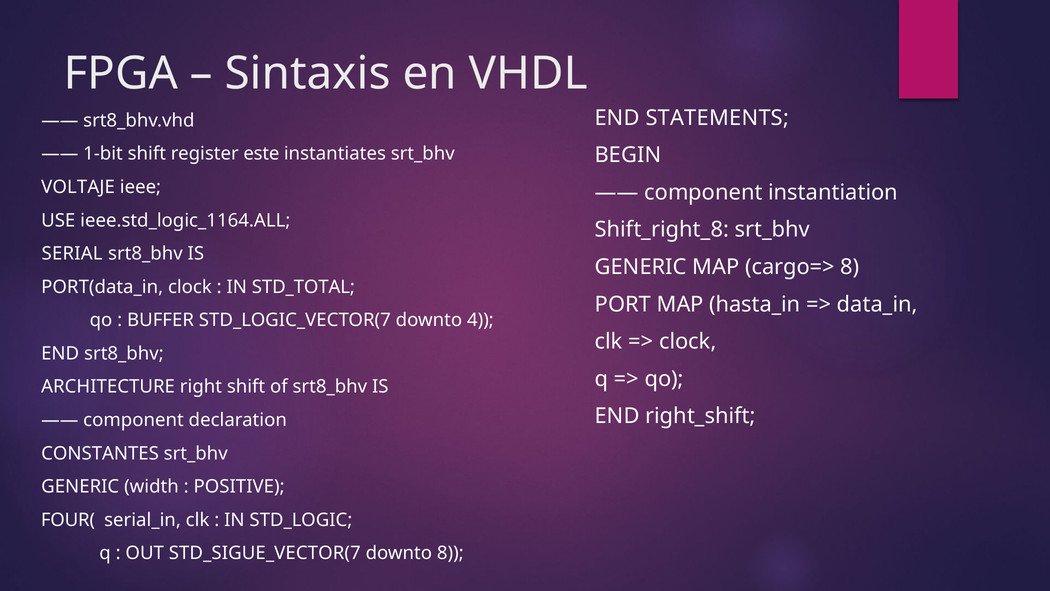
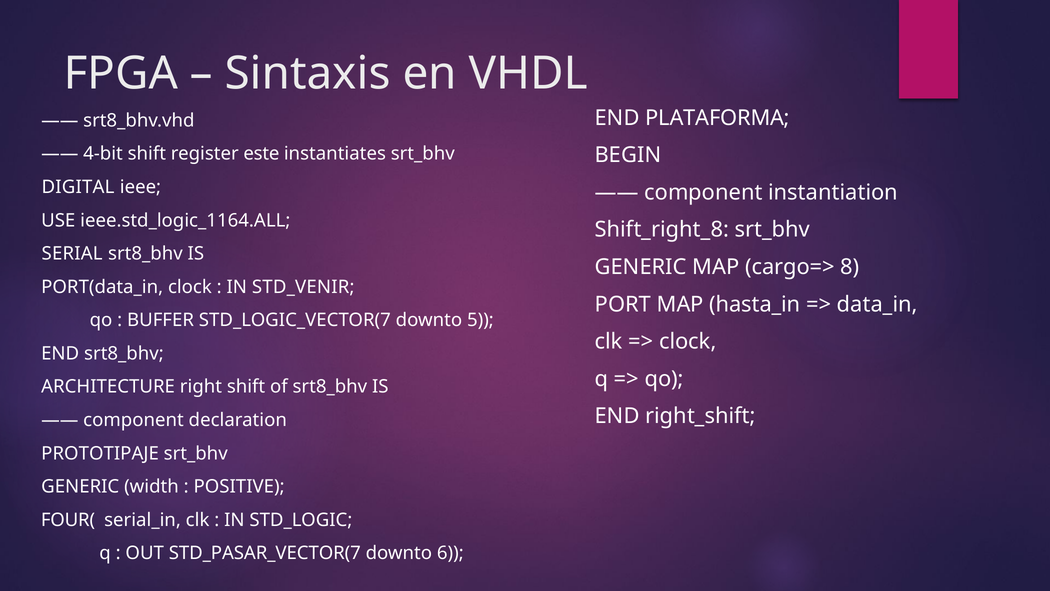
STATEMENTS: STATEMENTS -> PLATAFORMA
1-bit: 1-bit -> 4-bit
VOLTAJE: VOLTAJE -> DIGITAL
STD_TOTAL: STD_TOTAL -> STD_VENIR
4: 4 -> 5
CONSTANTES: CONSTANTES -> PROTOTIPAJE
STD_SIGUE_VECTOR(7: STD_SIGUE_VECTOR(7 -> STD_PASAR_VECTOR(7
downto 8: 8 -> 6
